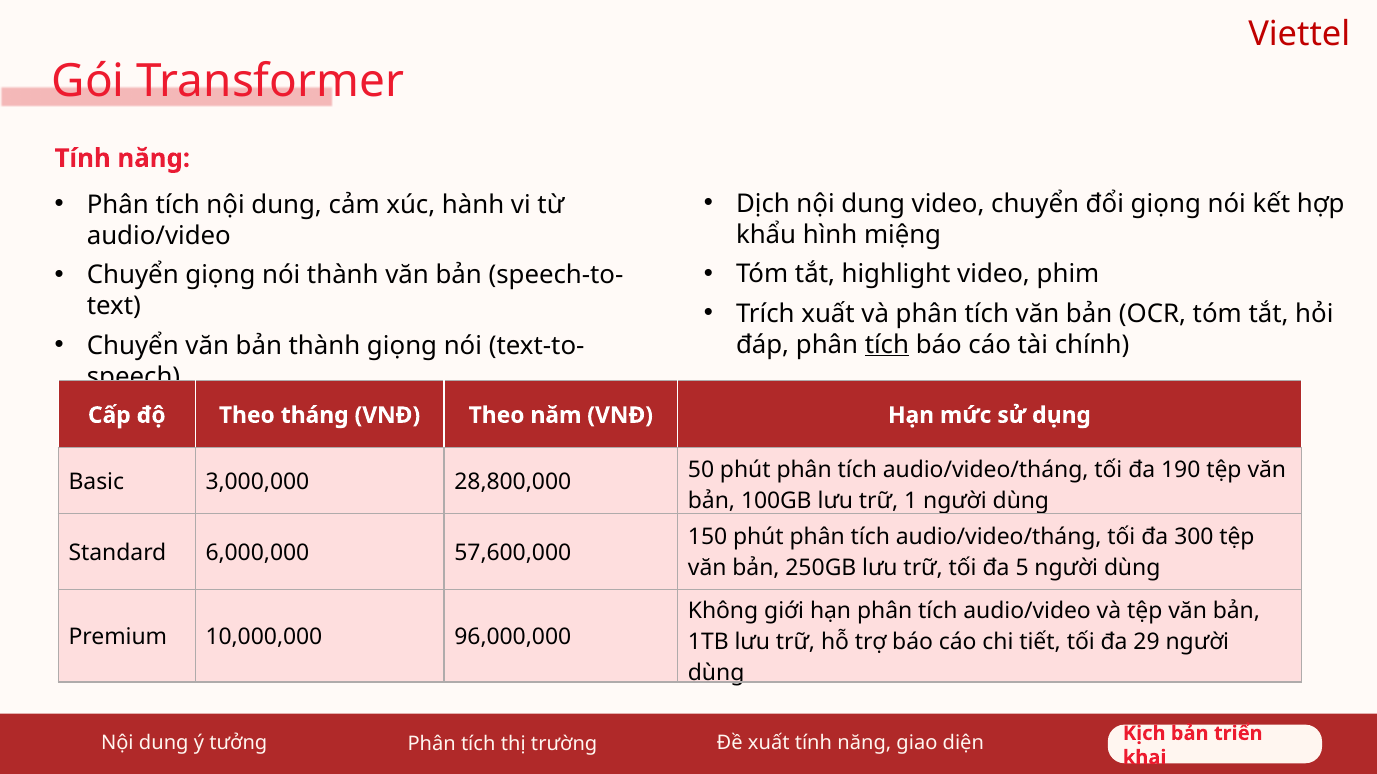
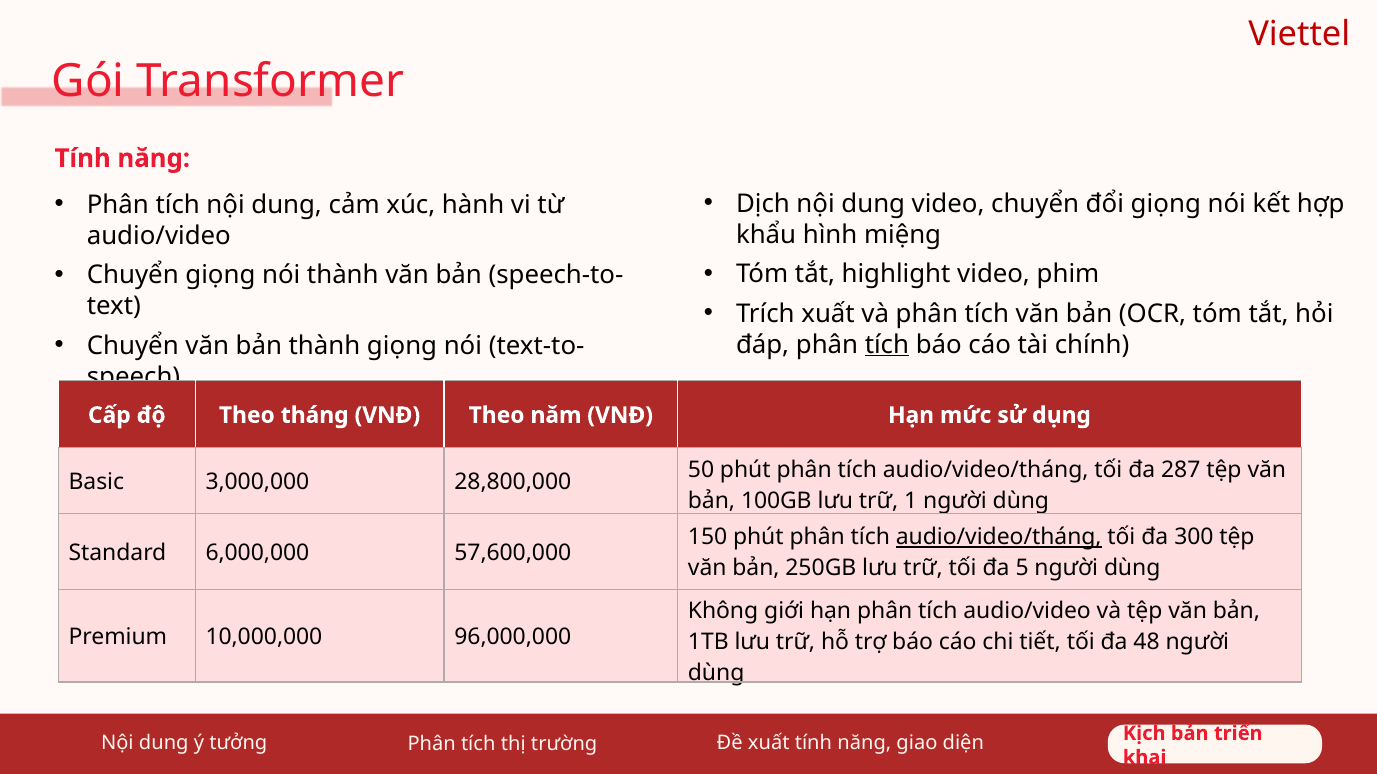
190: 190 -> 287
audio/video/tháng at (999, 537) underline: none -> present
29: 29 -> 48
